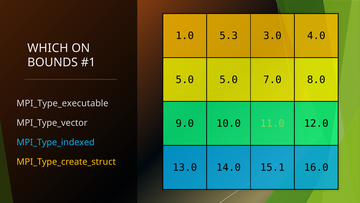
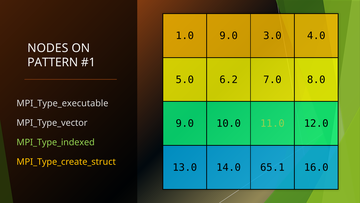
1.0 5.3: 5.3 -> 9.0
WHICH: WHICH -> NODES
BOUNDS: BOUNDS -> PATTERN
5.0 5.0: 5.0 -> 6.2
MPI_Type_indexed colour: light blue -> light green
15.1: 15.1 -> 65.1
